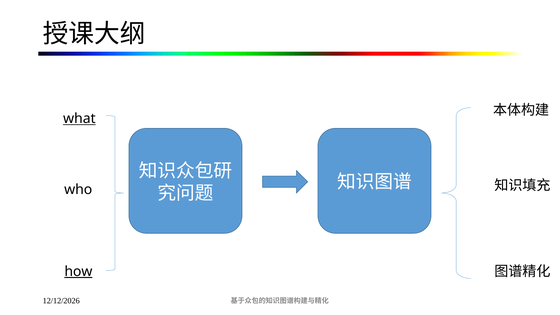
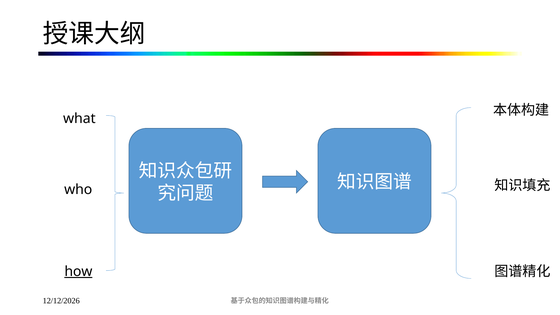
what underline: present -> none
